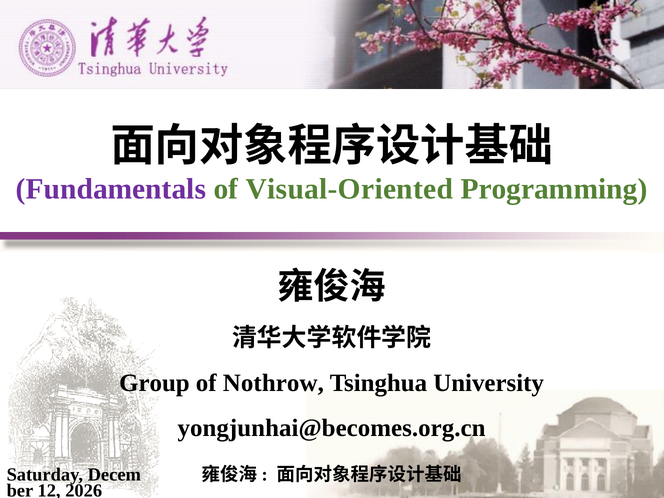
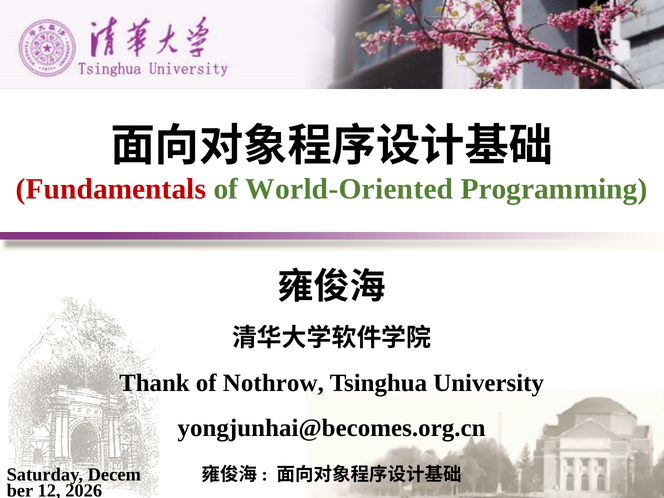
Fundamentals colour: purple -> red
Visual-Oriented: Visual-Oriented -> World-Oriented
Group: Group -> Thank
